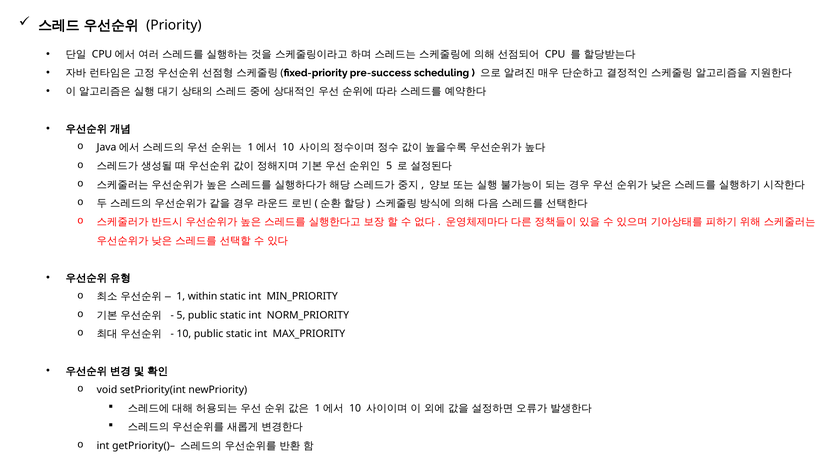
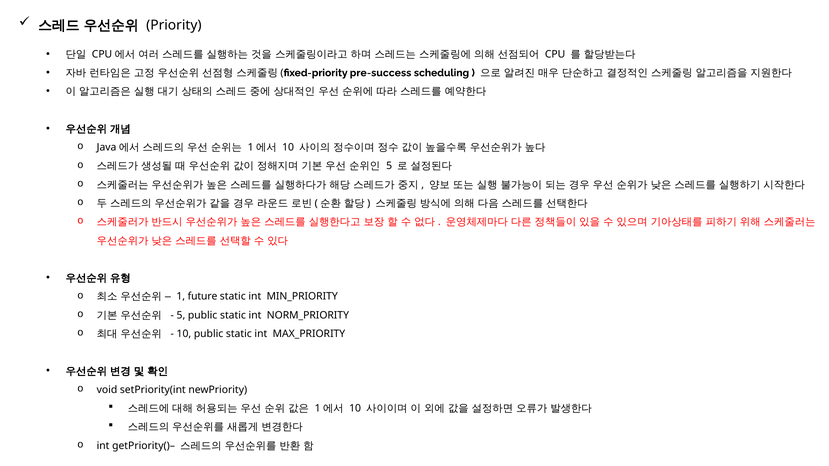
within: within -> future
